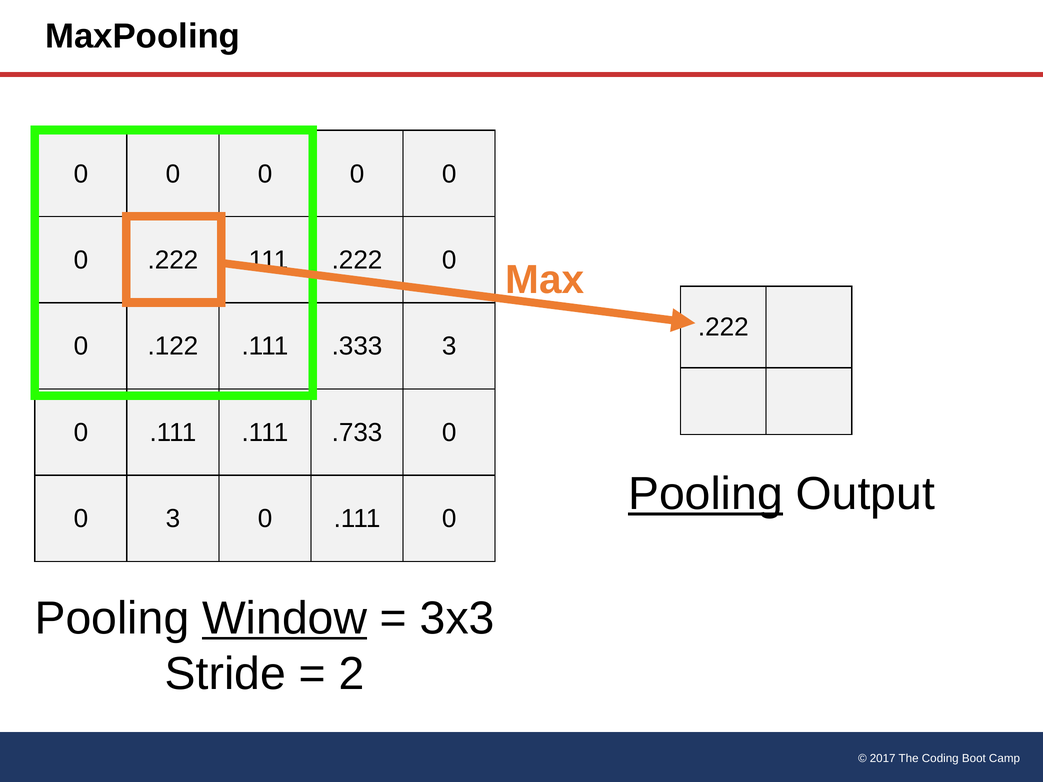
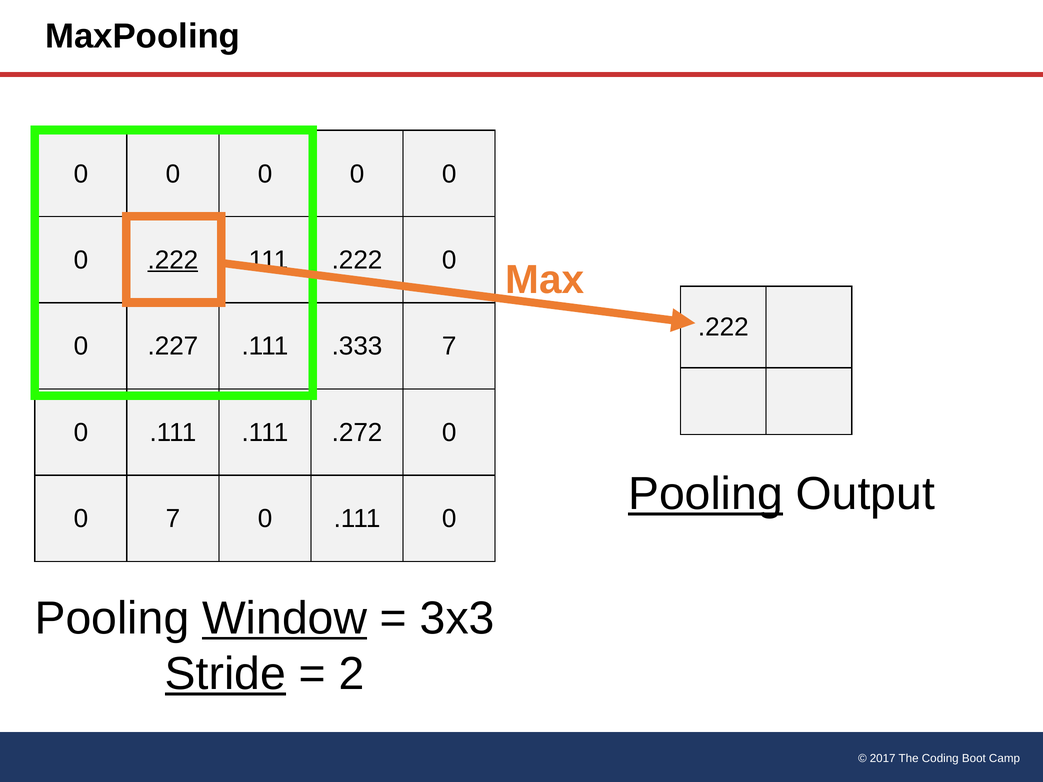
.222 at (173, 260) underline: none -> present
.122: .122 -> .227
.333 3: 3 -> 7
.733: .733 -> .272
0 3: 3 -> 7
Stride underline: none -> present
